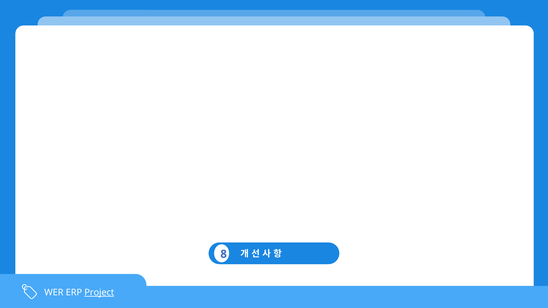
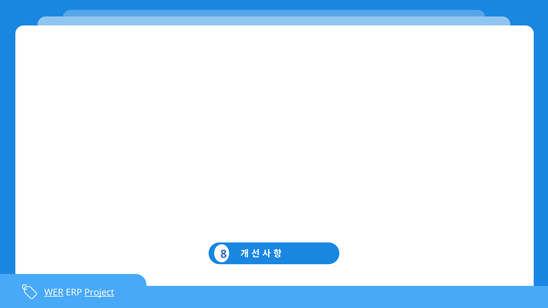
WER underline: none -> present
